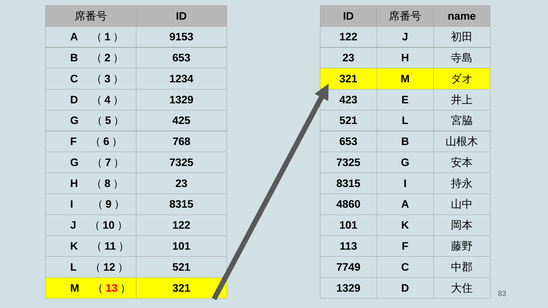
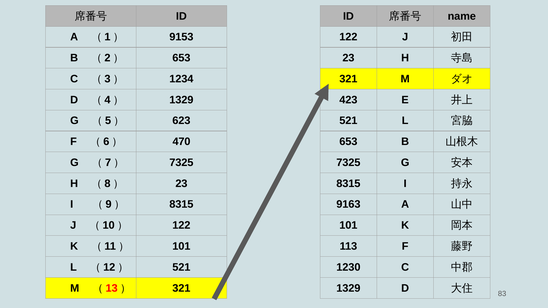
425: 425 -> 623
768: 768 -> 470
4860: 4860 -> 9163
7749: 7749 -> 1230
